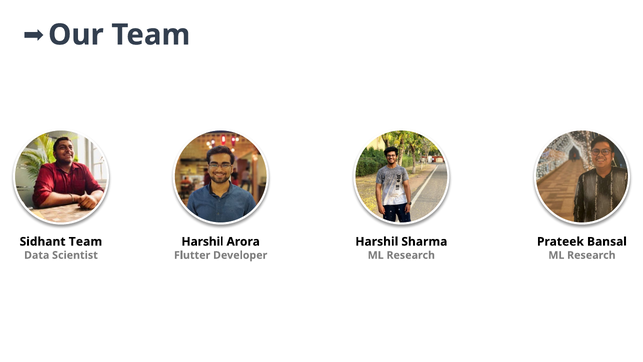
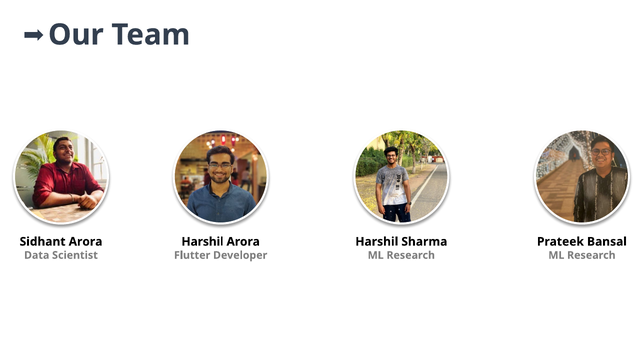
Sidhant Team: Team -> Arora
